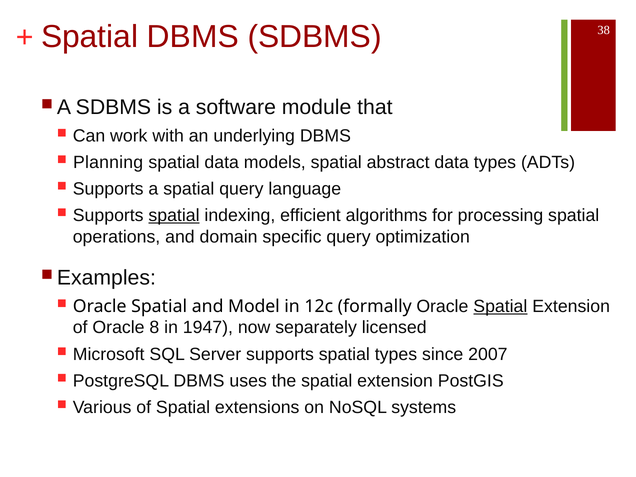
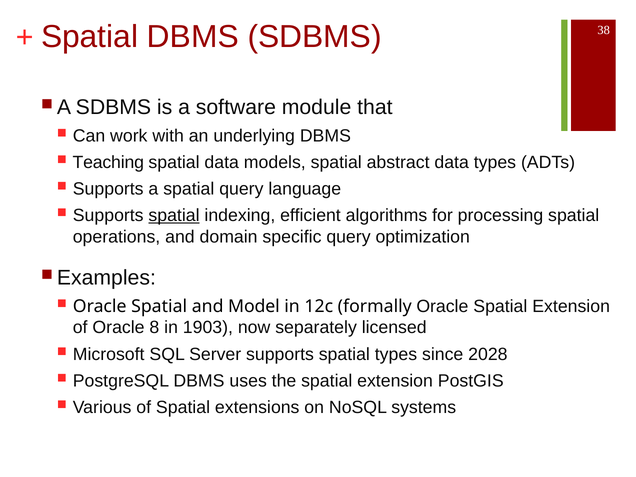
Planning: Planning -> Teaching
Spatial at (500, 306) underline: present -> none
1947: 1947 -> 1903
2007: 2007 -> 2028
